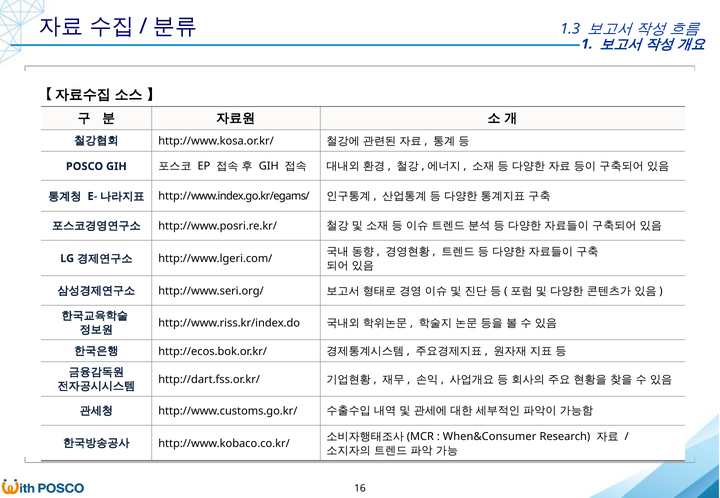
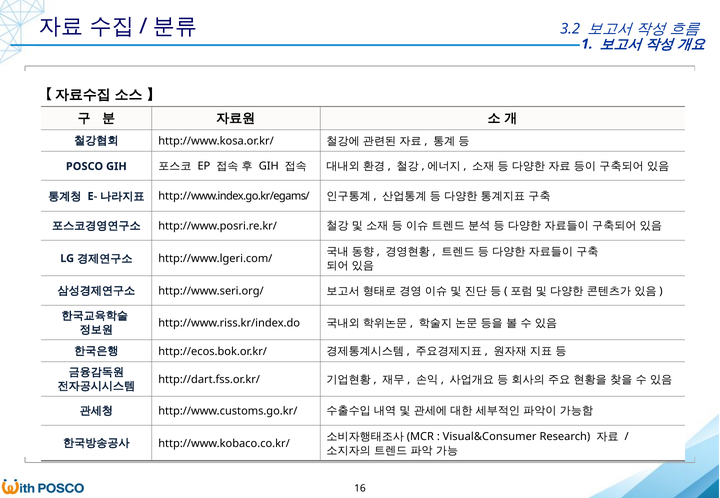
1.3: 1.3 -> 3.2
When&Consumer: When&Consumer -> Visual&Consumer
